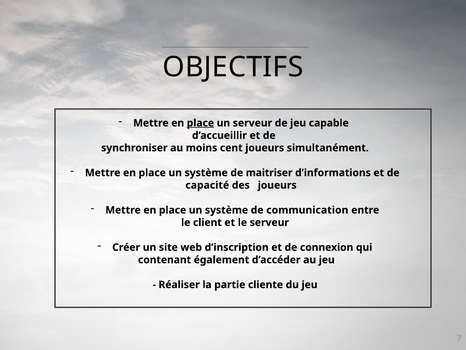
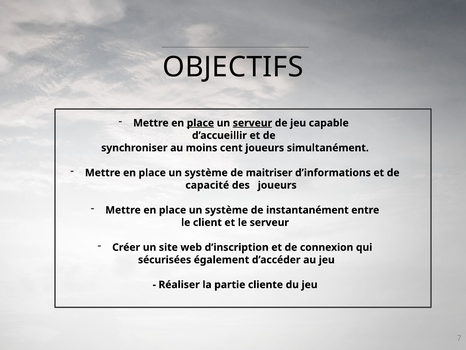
serveur at (252, 123) underline: none -> present
communication: communication -> instantanément
contenant: contenant -> sécurisées
